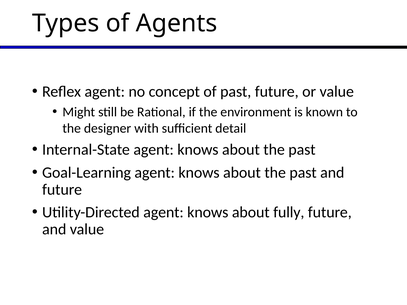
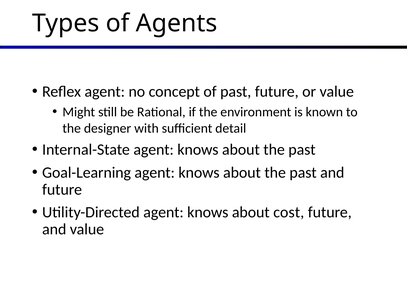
fully: fully -> cost
